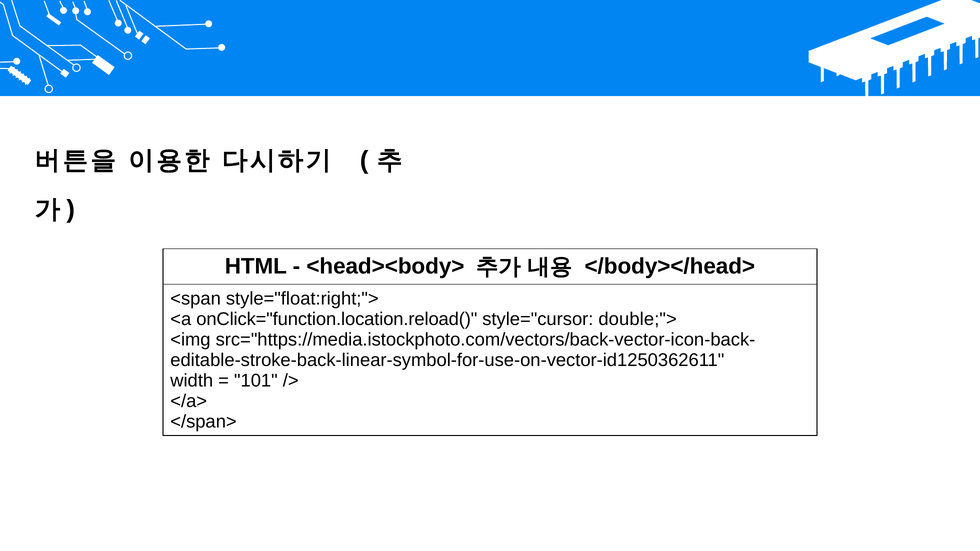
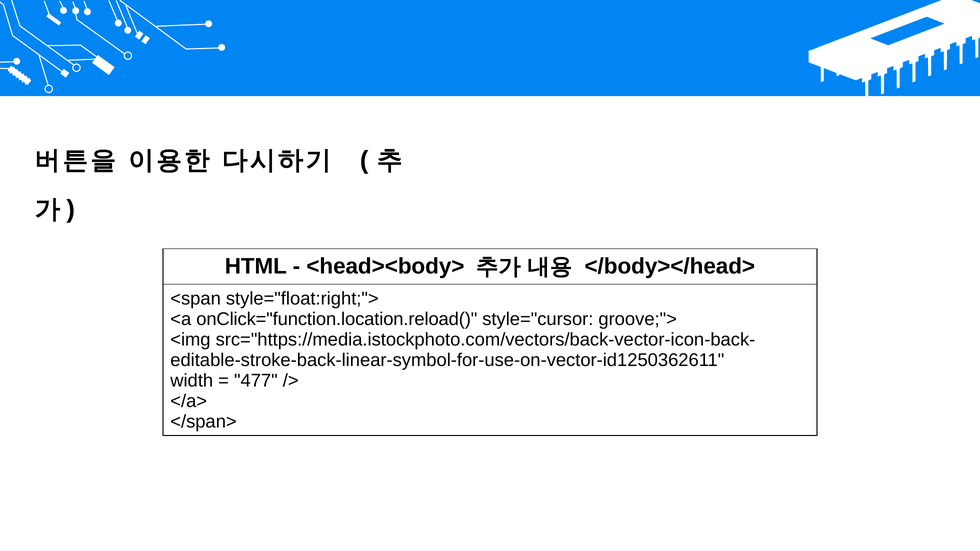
double;">: double;"> -> groove;">
101: 101 -> 477
